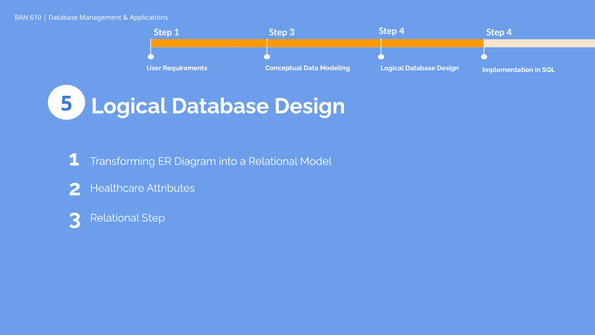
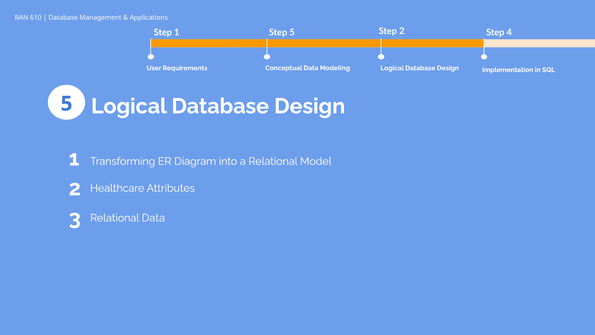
3 at (292, 33): 3 -> 5
1 Step 4: 4 -> 2
Relational Step: Step -> Data
